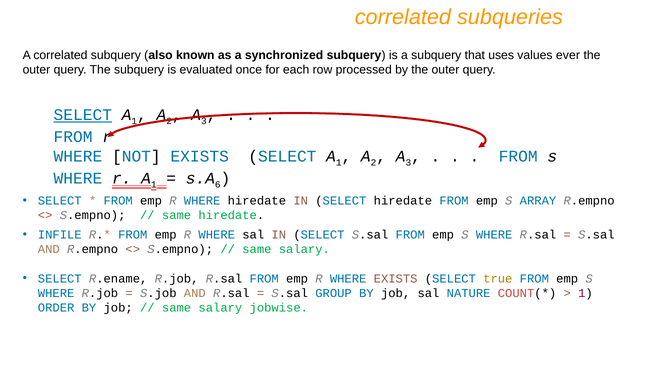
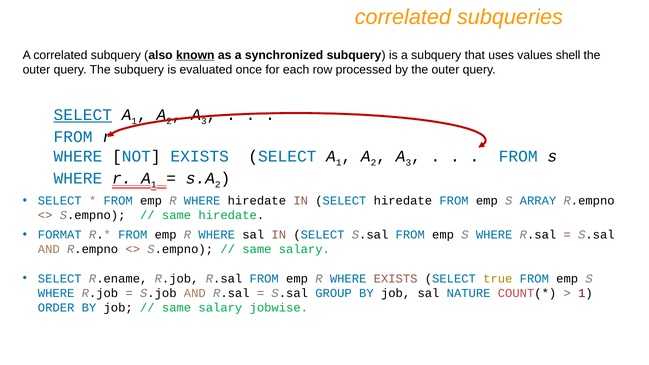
known underline: none -> present
ever: ever -> shell
6 at (218, 185): 6 -> 2
INFILE: INFILE -> FORMAT
